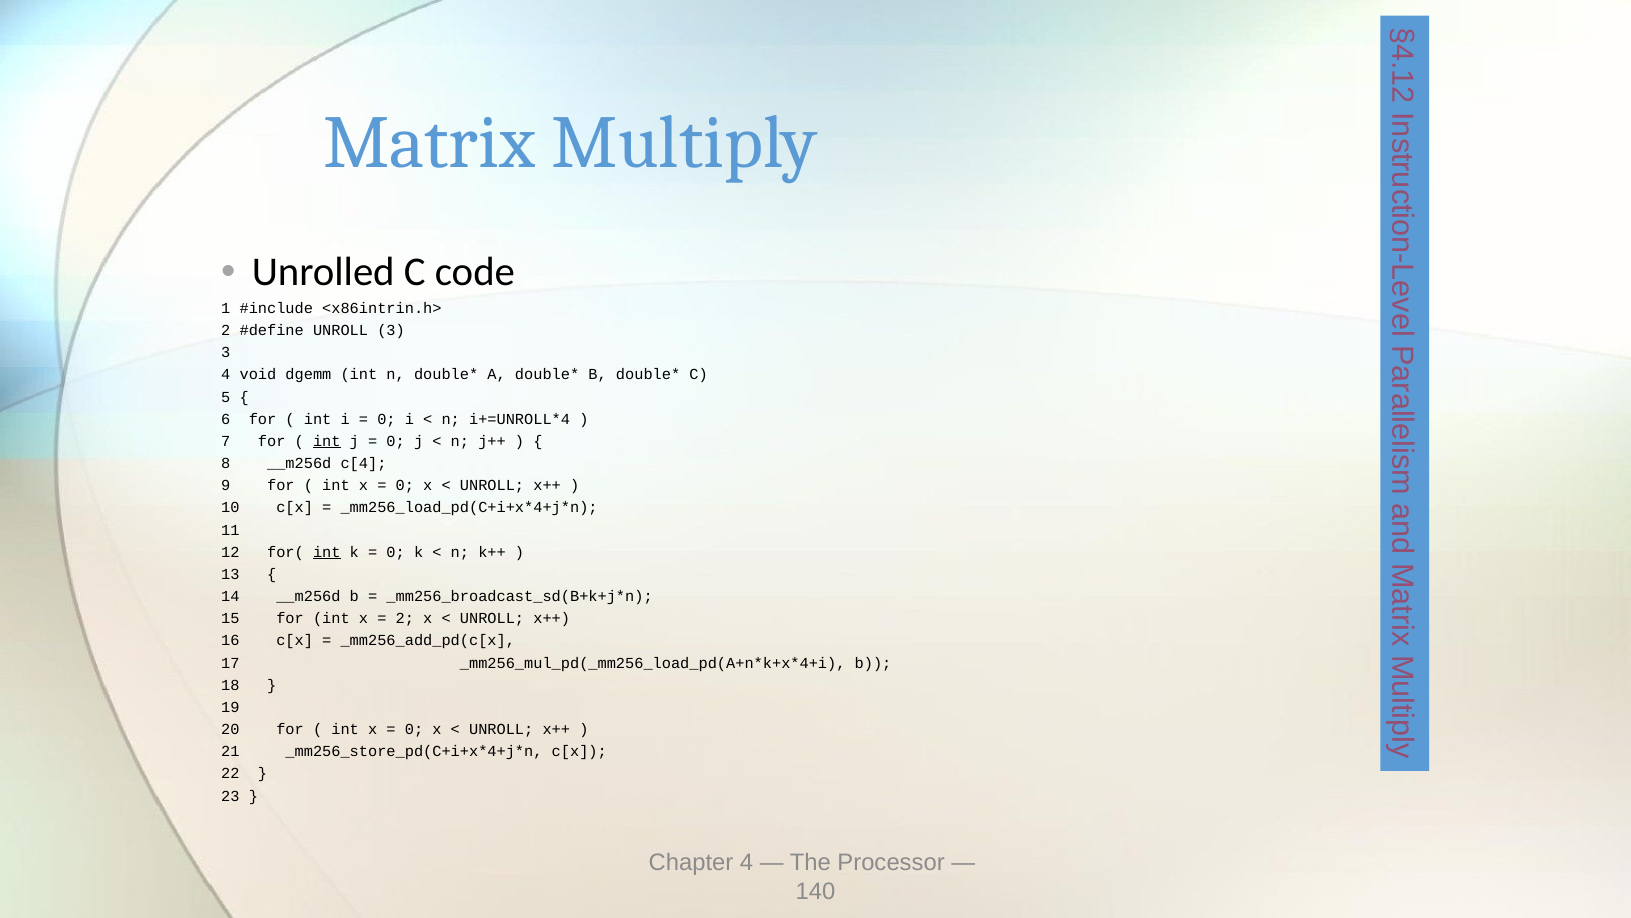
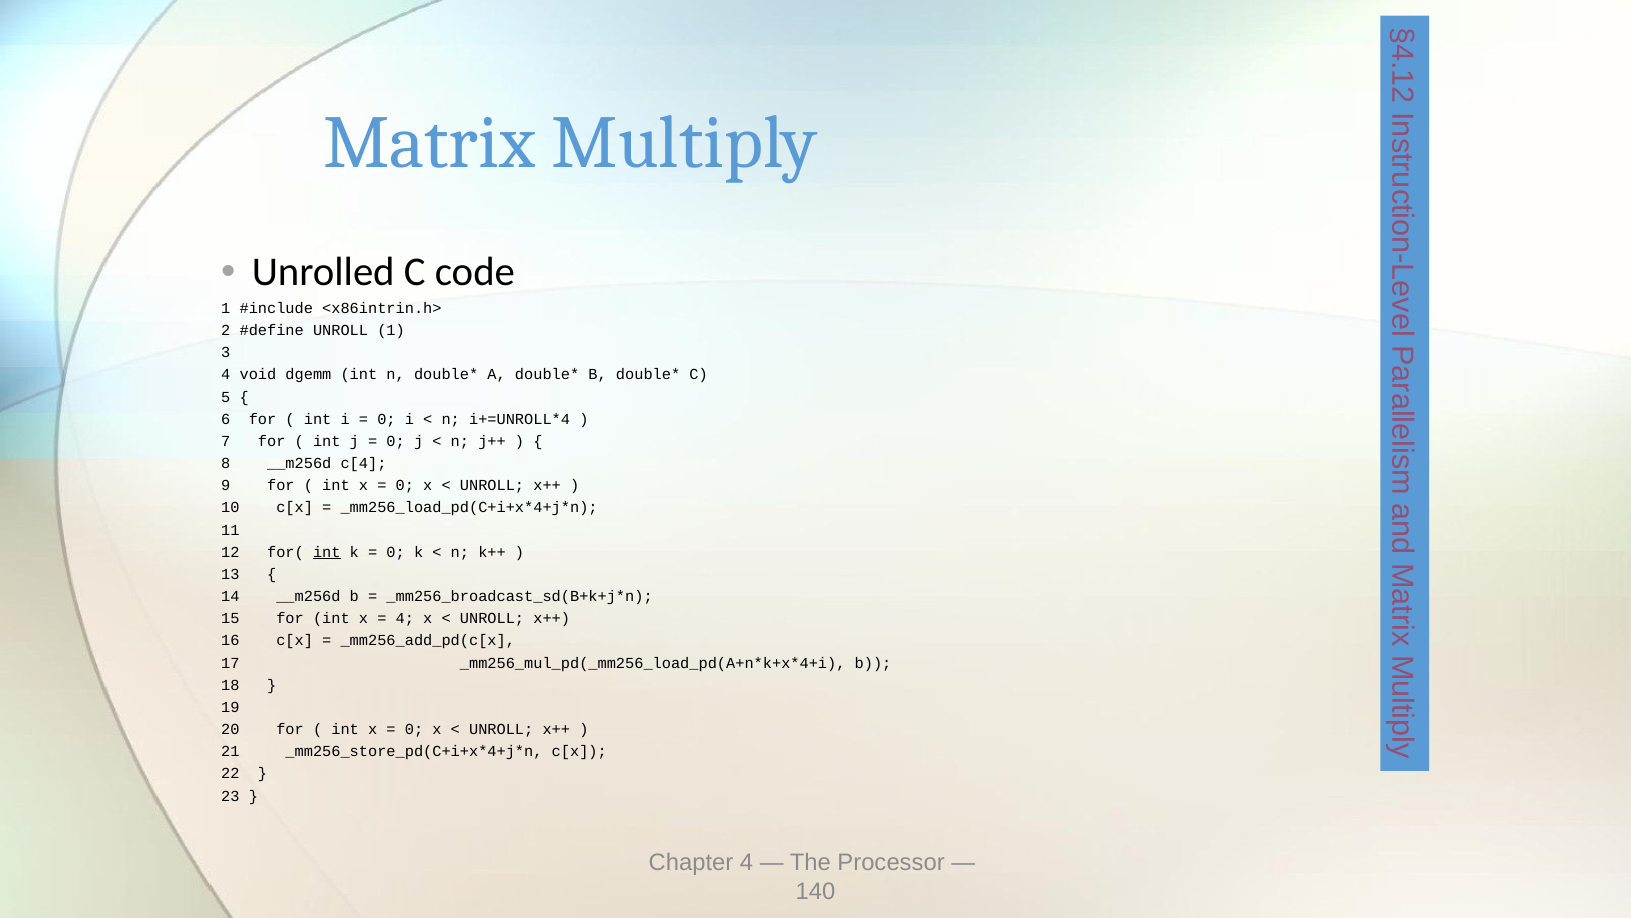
UNROLL 3: 3 -> 1
int at (327, 441) underline: present -> none
2 at (405, 618): 2 -> 4
